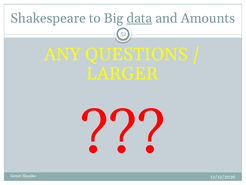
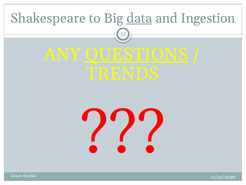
Amounts: Amounts -> Ingestion
QUESTIONS underline: none -> present
LARGER: LARGER -> TRENDS
